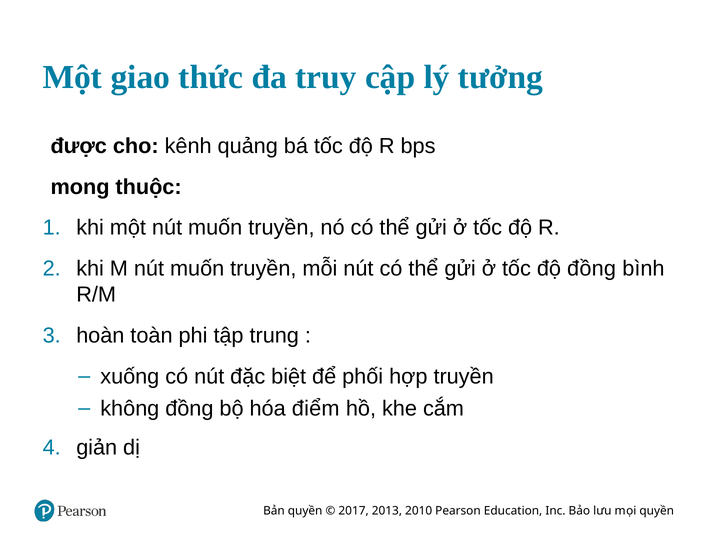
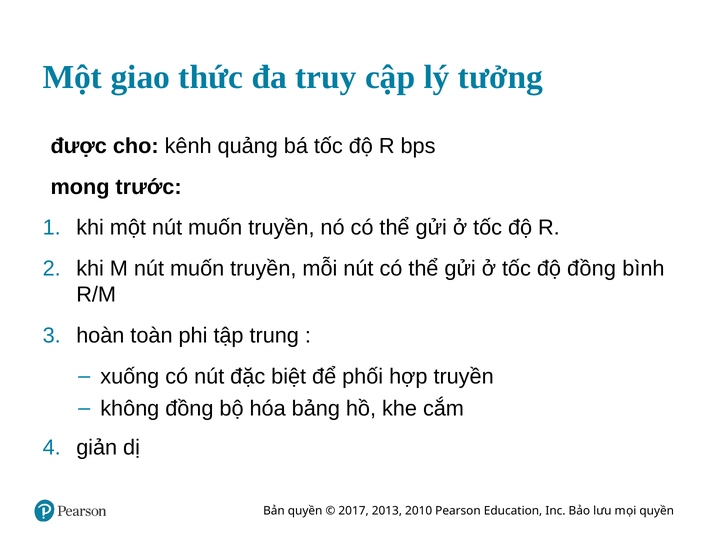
thuộc: thuộc -> trước
điểm: điểm -> bảng
